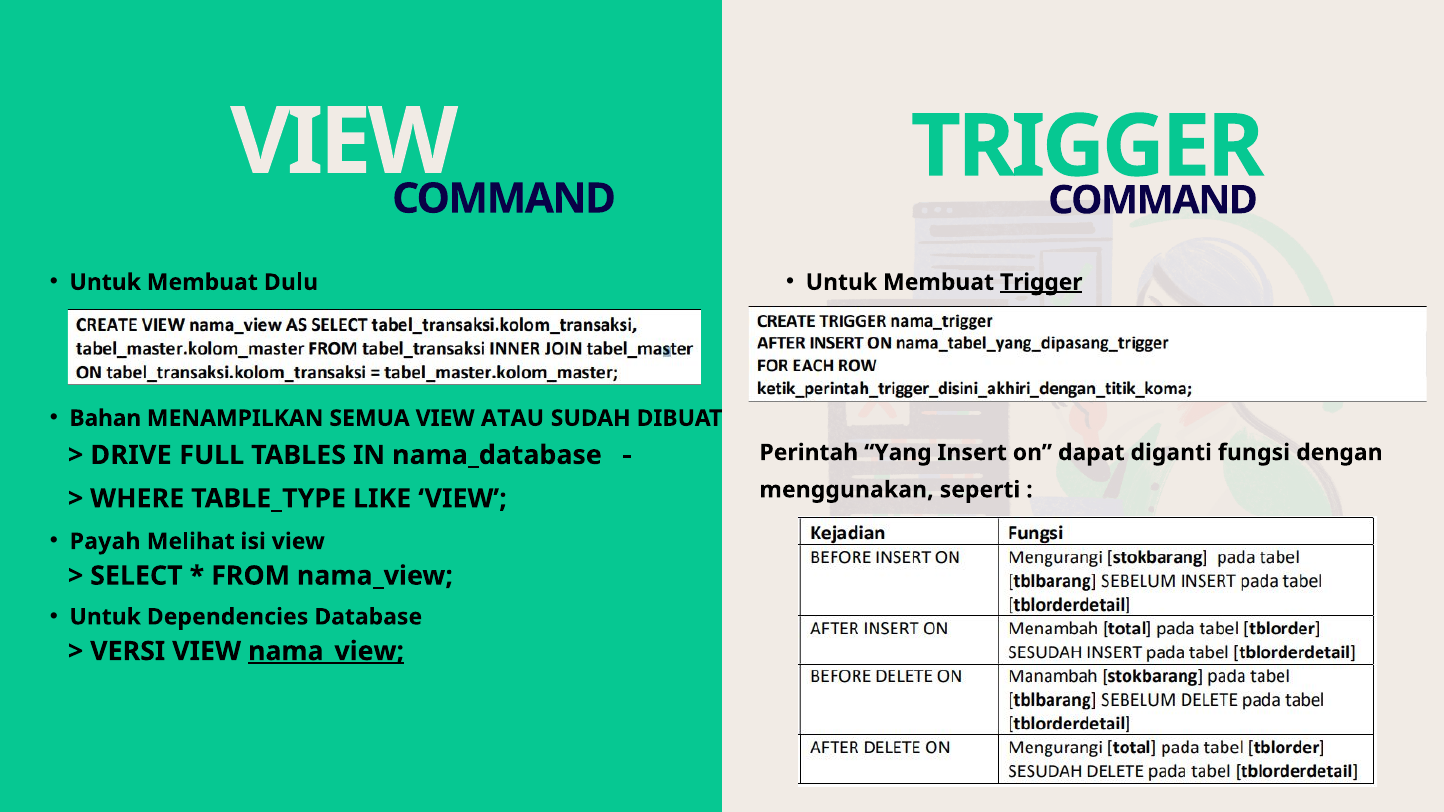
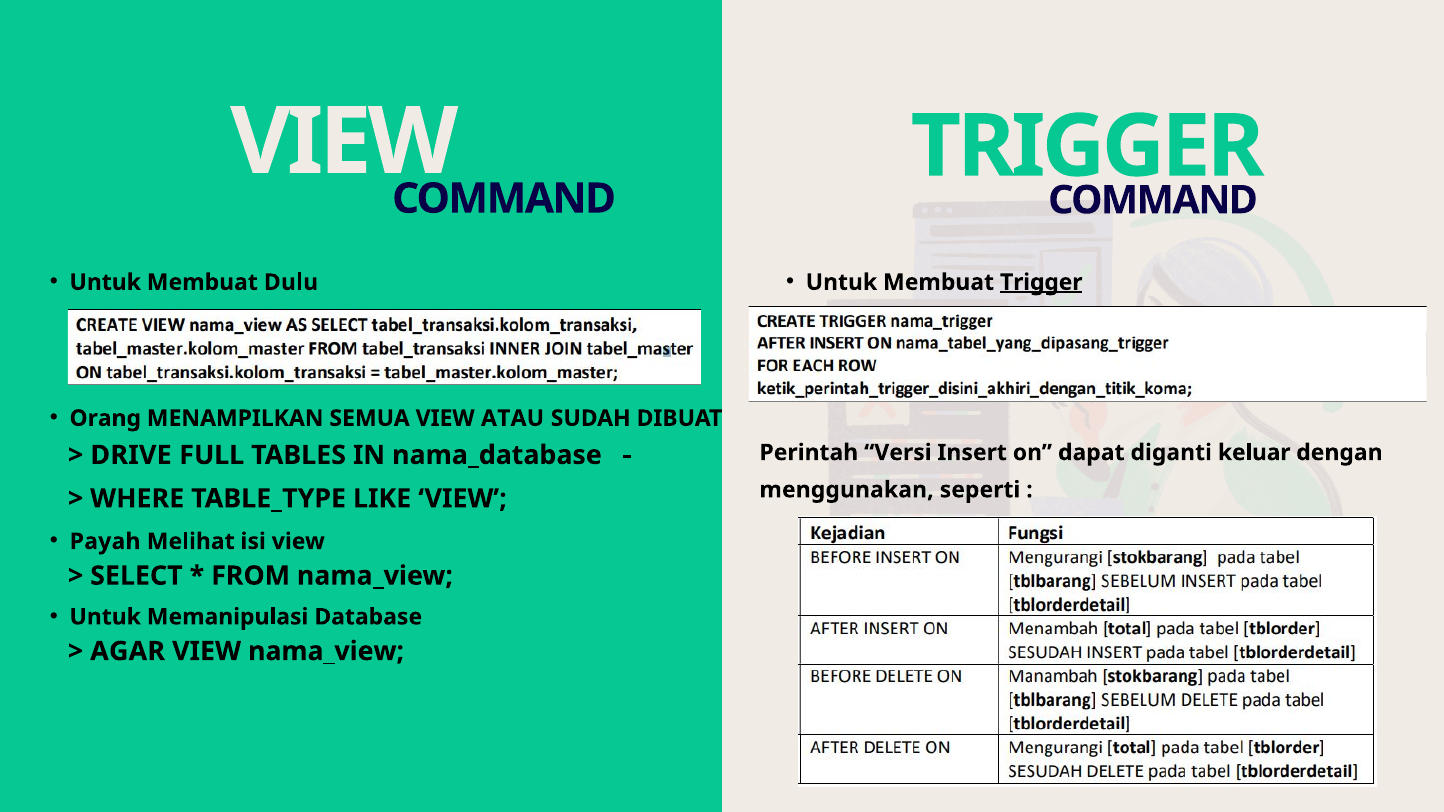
Bahan: Bahan -> Orang
Yang: Yang -> Versi
fungsi: fungsi -> keluar
Dependencies: Dependencies -> Memanipulasi
VERSI: VERSI -> AGAR
nama_view at (326, 651) underline: present -> none
